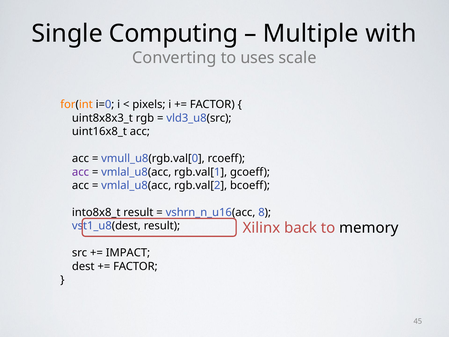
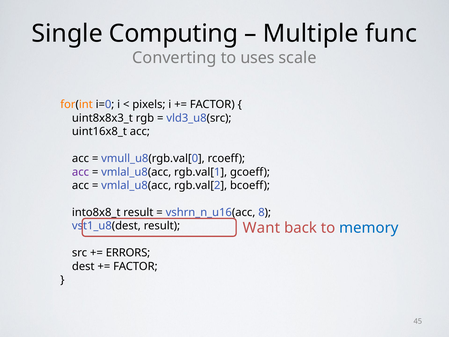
with: with -> func
Xilinx: Xilinx -> Want
memory colour: black -> blue
IMPACT: IMPACT -> ERRORS
